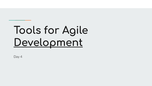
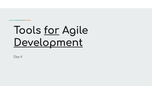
for underline: none -> present
